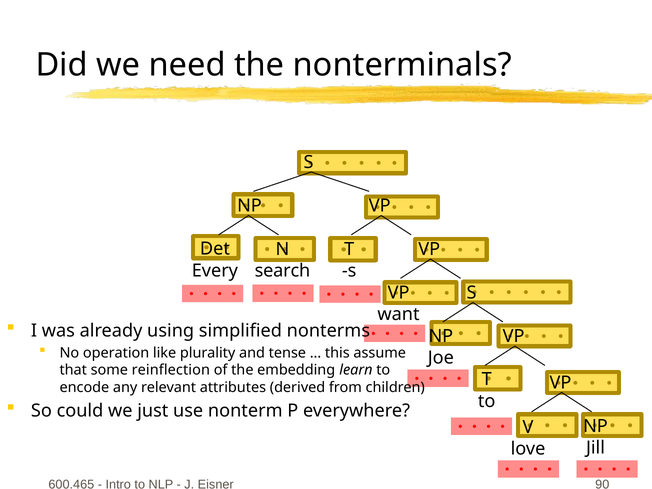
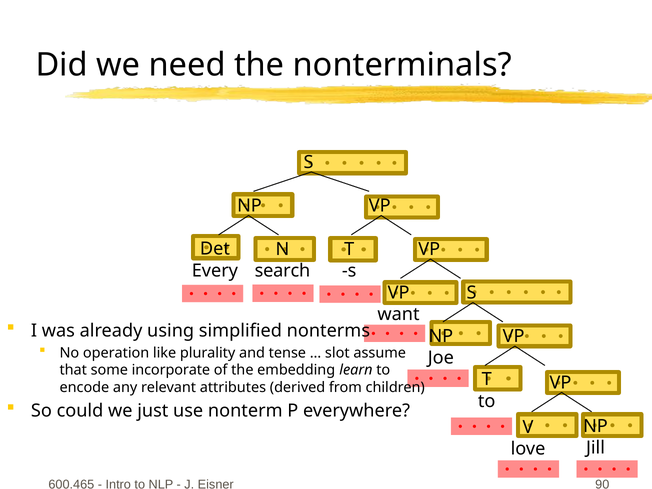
this: this -> slot
reinflection: reinflection -> incorporate
